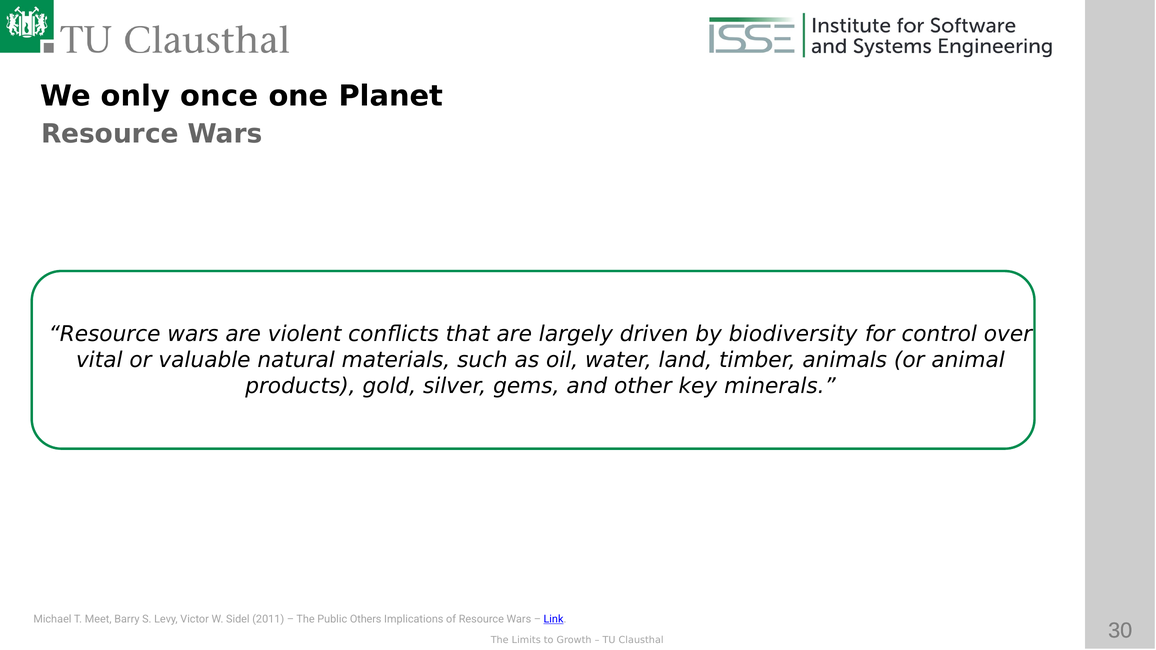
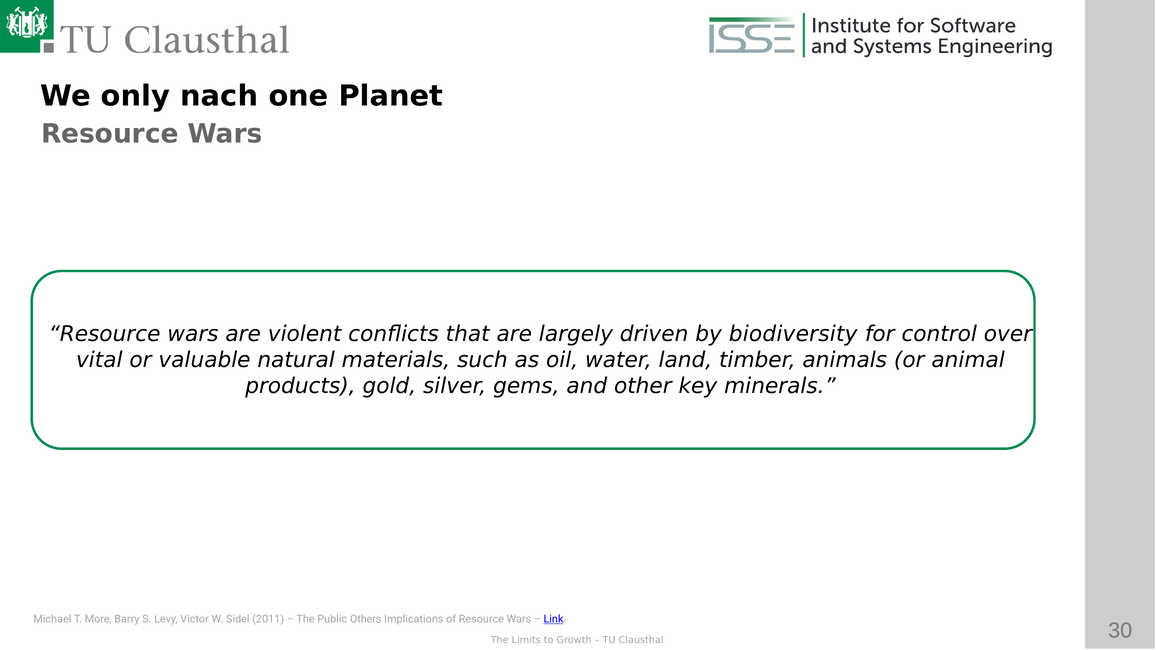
once: once -> nach
Meet: Meet -> More
